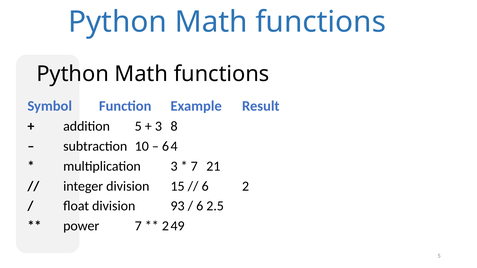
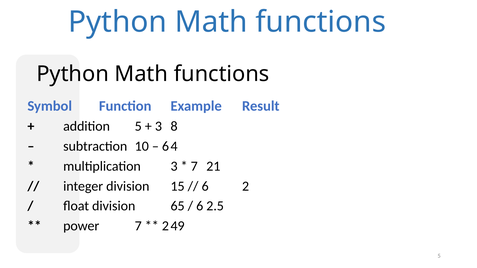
93: 93 -> 65
